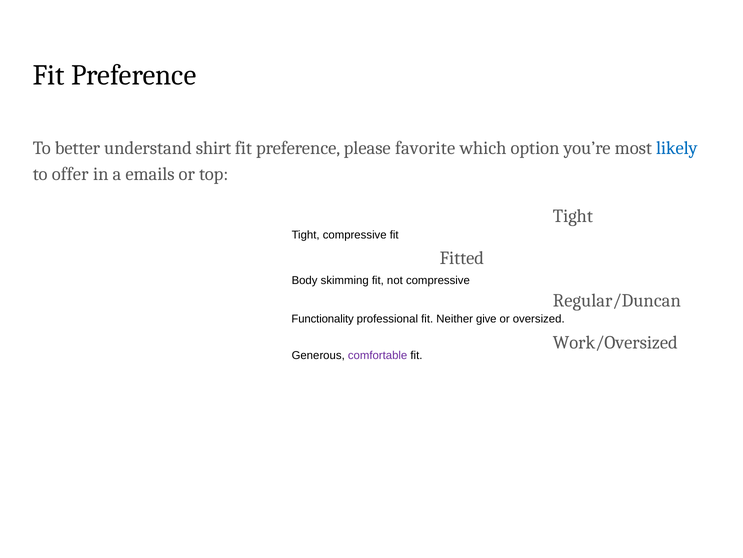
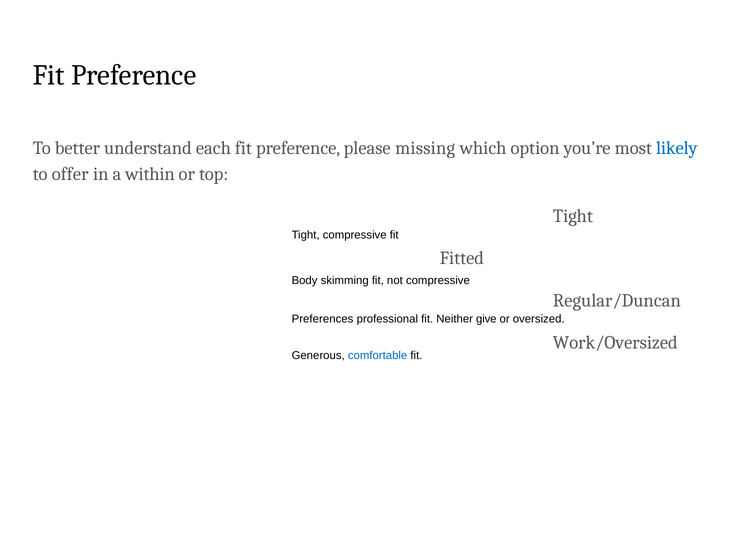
shirt: shirt -> each
favorite: favorite -> missing
emails: emails -> within
Functionality: Functionality -> Preferences
comfortable colour: purple -> blue
